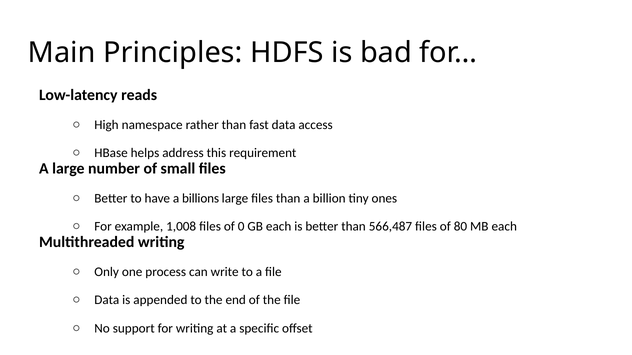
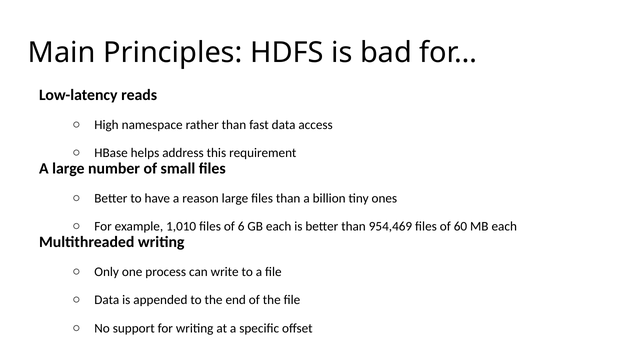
billions: billions -> reason
1,008: 1,008 -> 1,010
0: 0 -> 6
566,487: 566,487 -> 954,469
80: 80 -> 60
